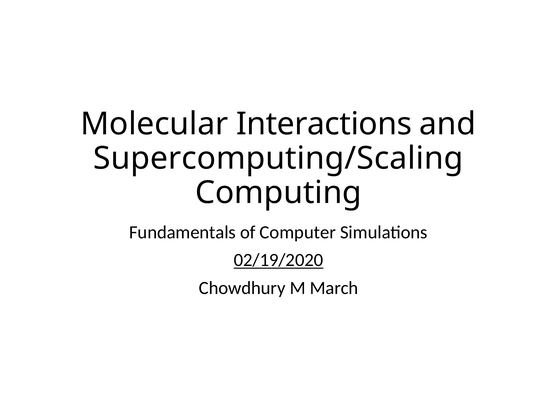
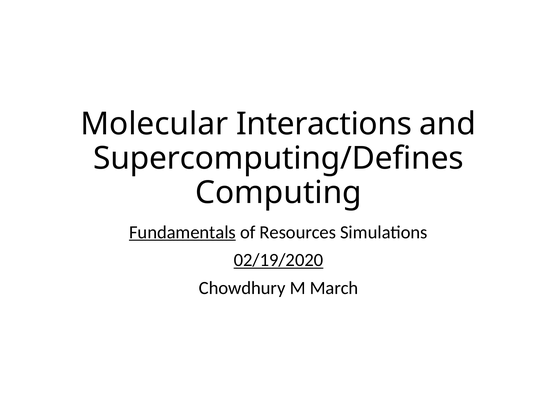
Supercomputing/Scaling: Supercomputing/Scaling -> Supercomputing/Defines
Fundamentals underline: none -> present
Computer: Computer -> Resources
